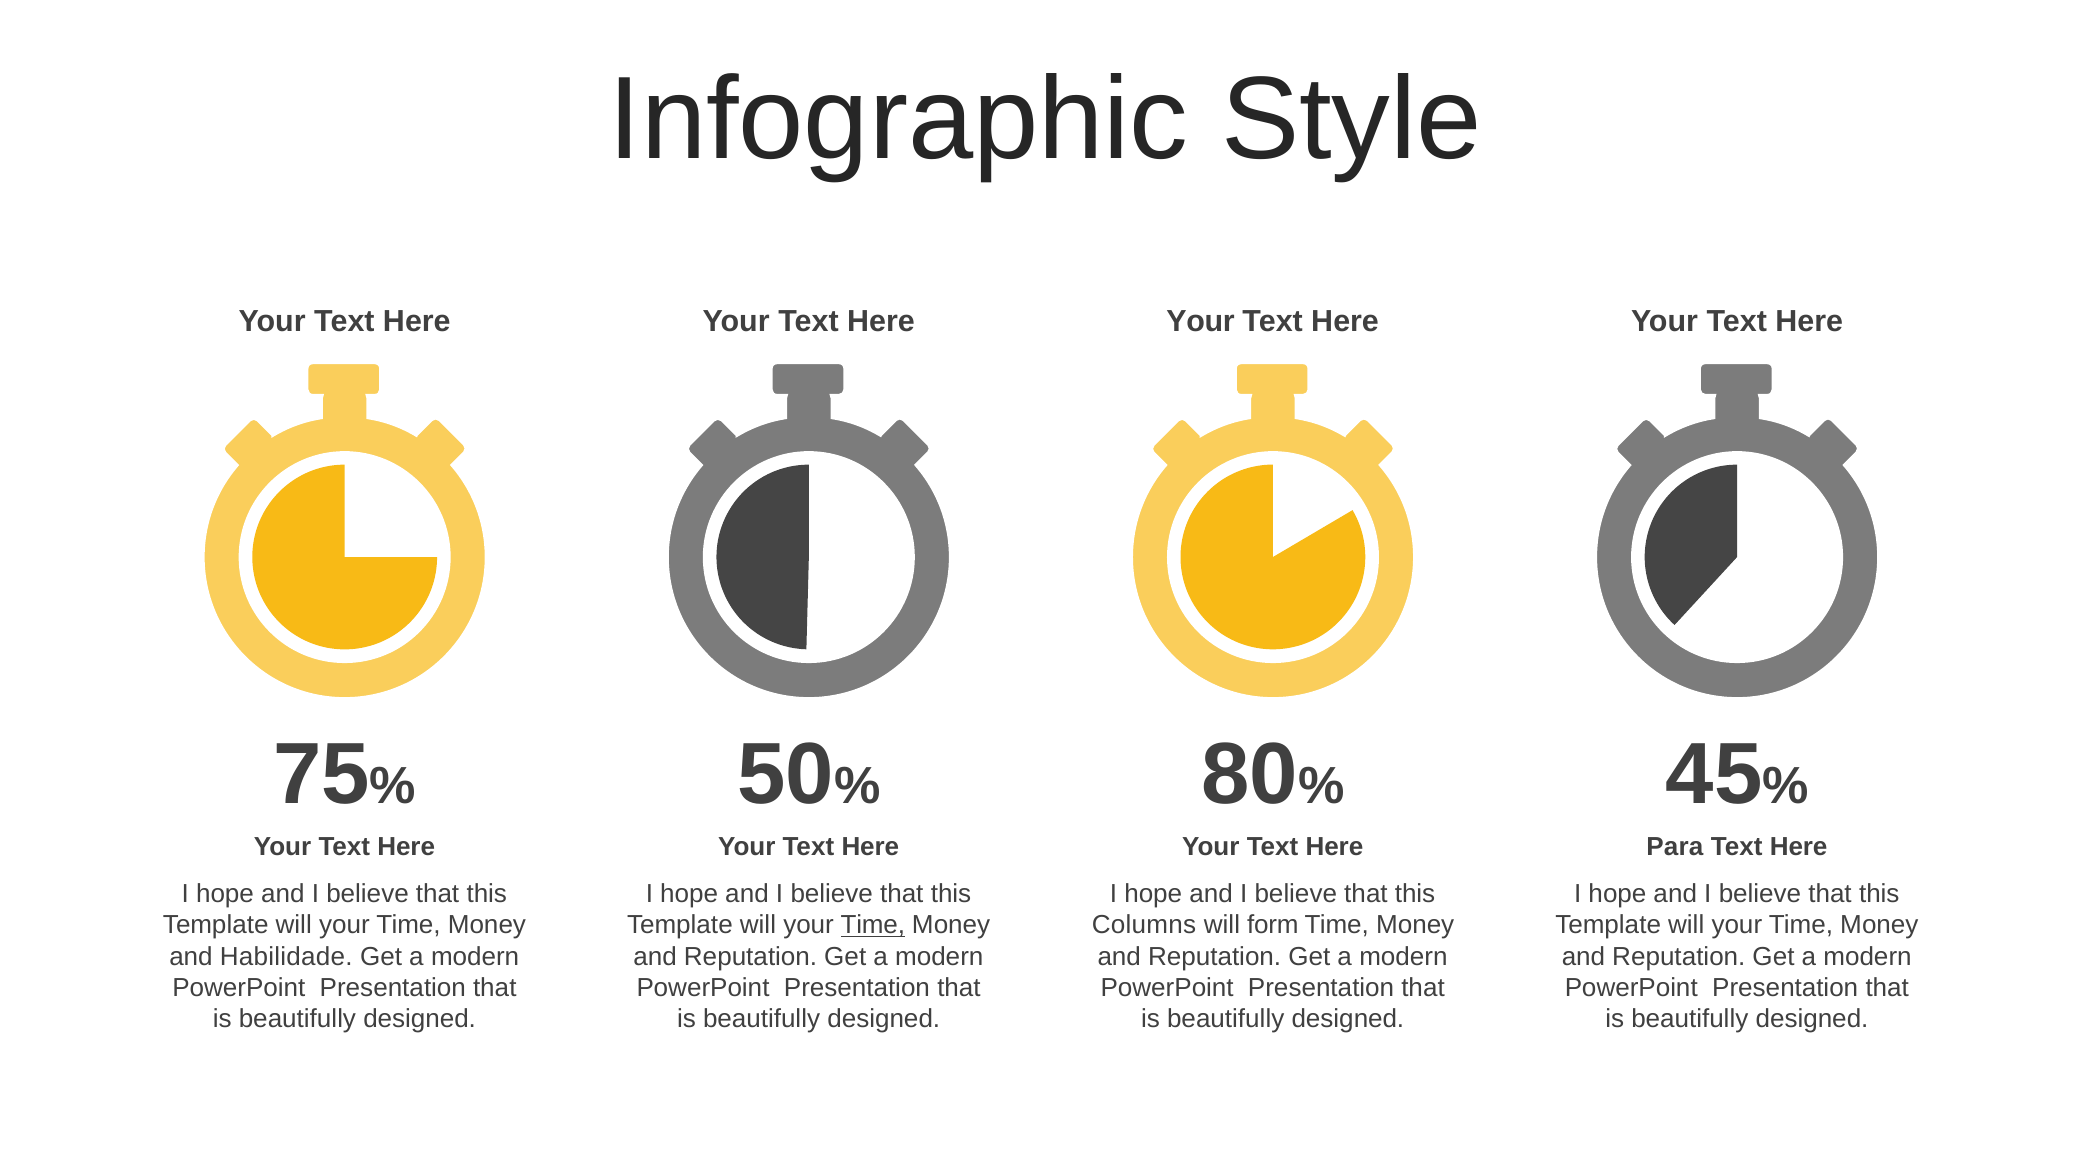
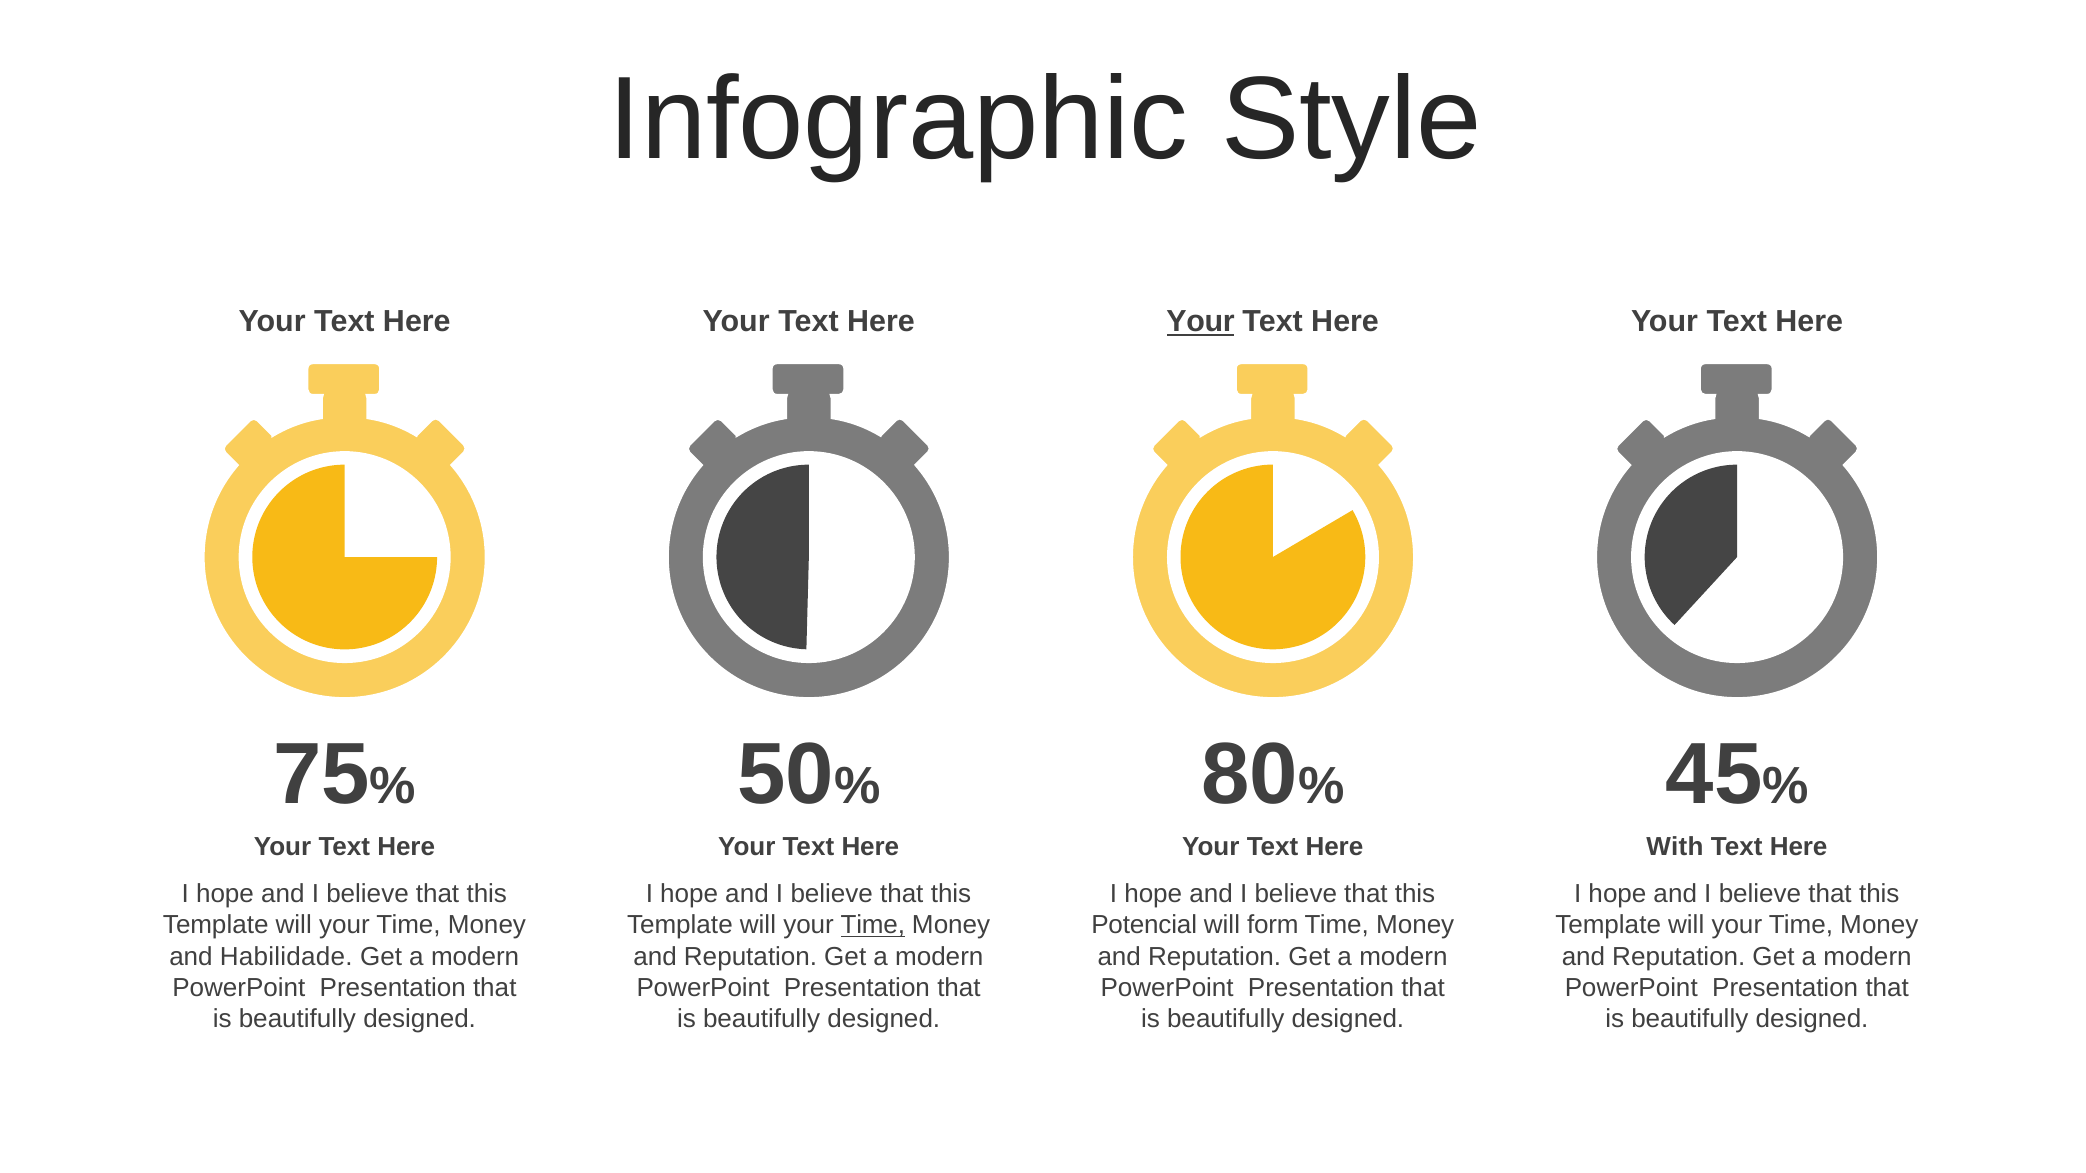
Your at (1201, 322) underline: none -> present
Para: Para -> With
Columns: Columns -> Potencial
